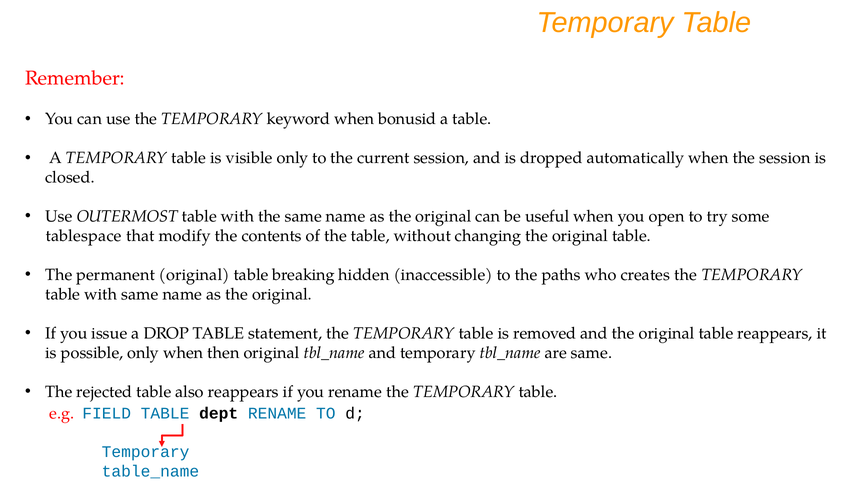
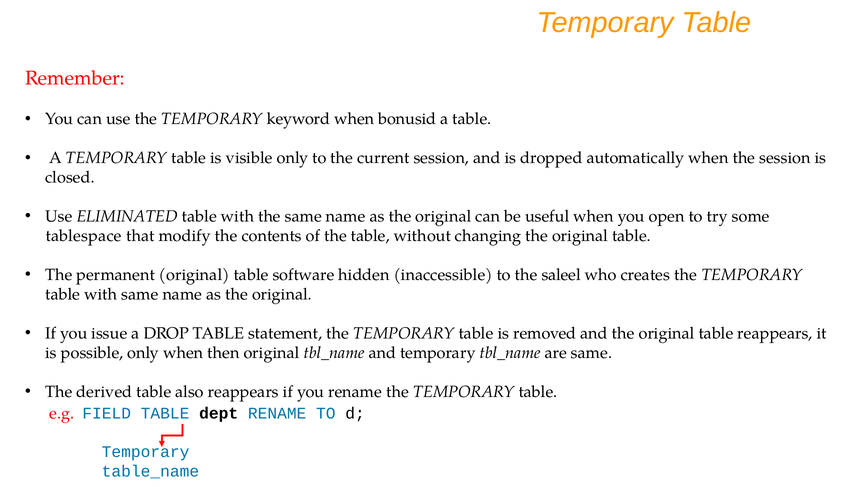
OUTERMOST: OUTERMOST -> ELIMINATED
breaking: breaking -> software
paths: paths -> saleel
rejected: rejected -> derived
